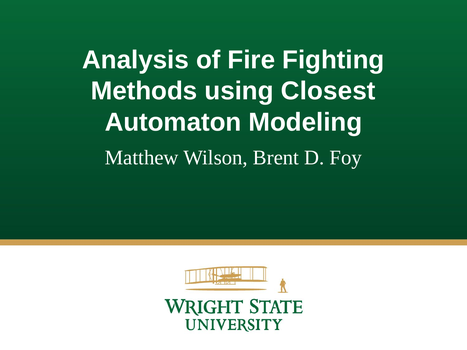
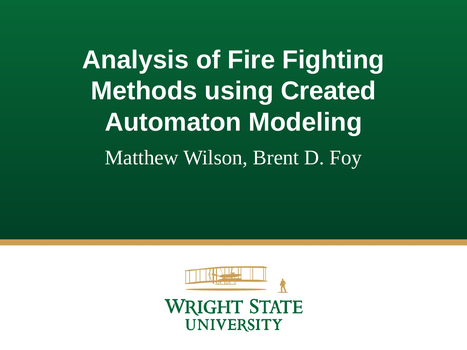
Closest: Closest -> Created
